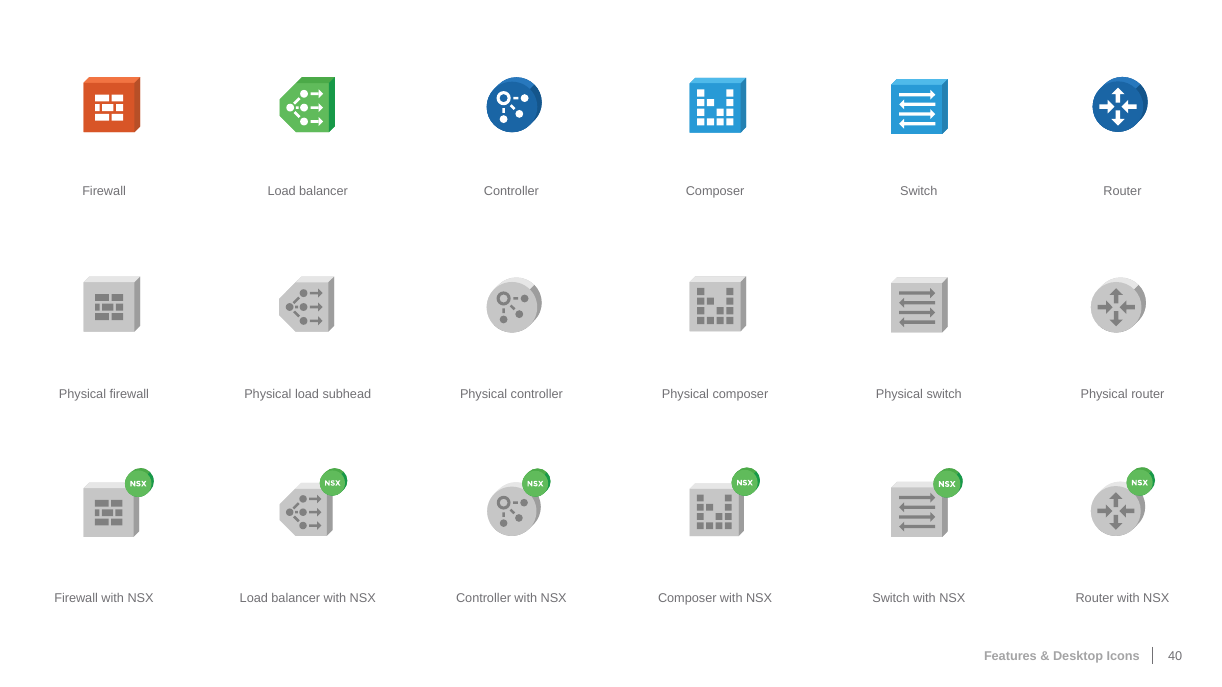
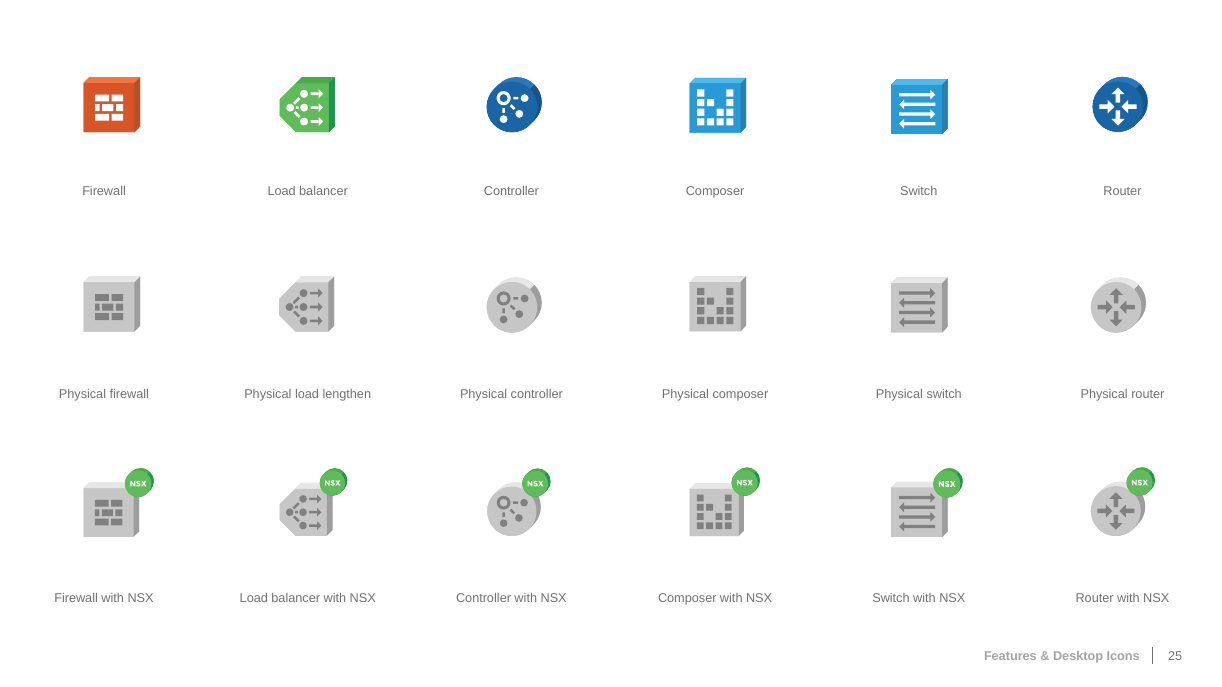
subhead: subhead -> lengthen
40: 40 -> 25
